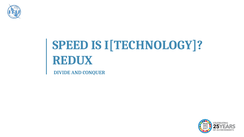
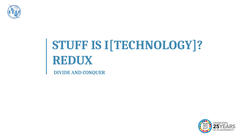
SPEED: SPEED -> STUFF
